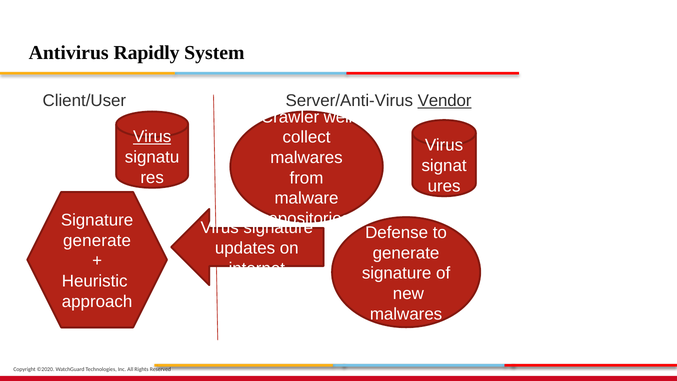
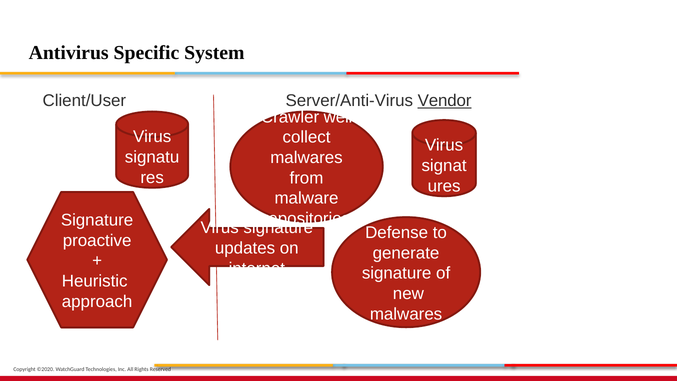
Rapidly: Rapidly -> Specific
Virus at (152, 137) underline: present -> none
generate at (97, 240): generate -> proactive
